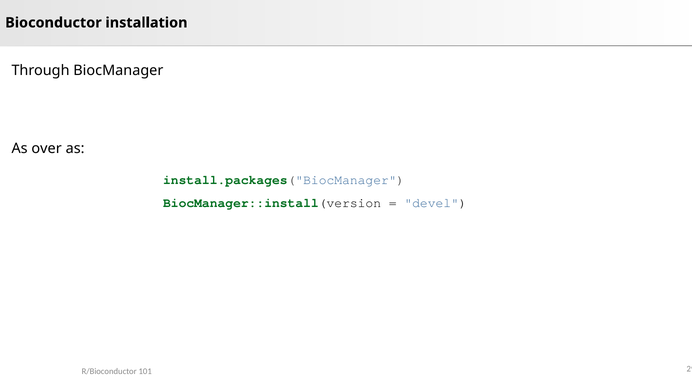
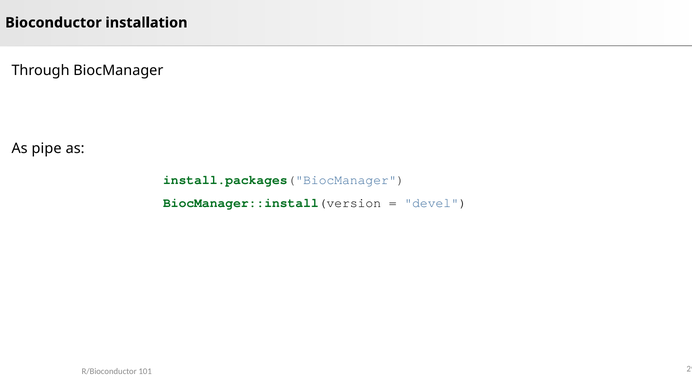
over: over -> pipe
